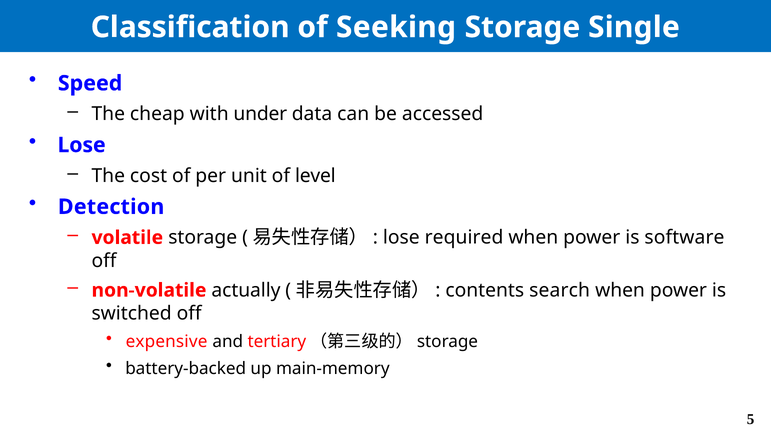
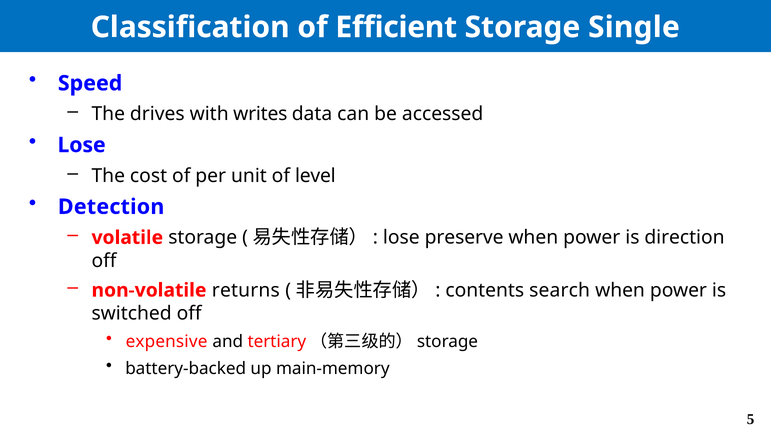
Seeking: Seeking -> Efficient
cheap: cheap -> drives
under: under -> writes
required: required -> preserve
software: software -> direction
actually: actually -> returns
